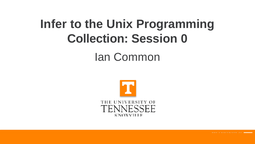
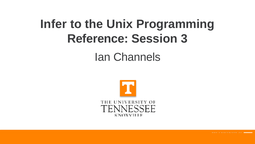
Collection: Collection -> Reference
0: 0 -> 3
Common: Common -> Channels
